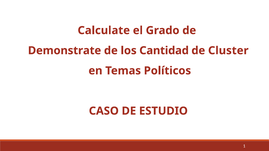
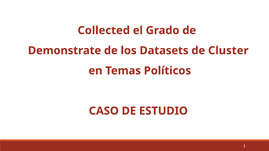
Calculate: Calculate -> Collected
Cantidad: Cantidad -> Datasets
